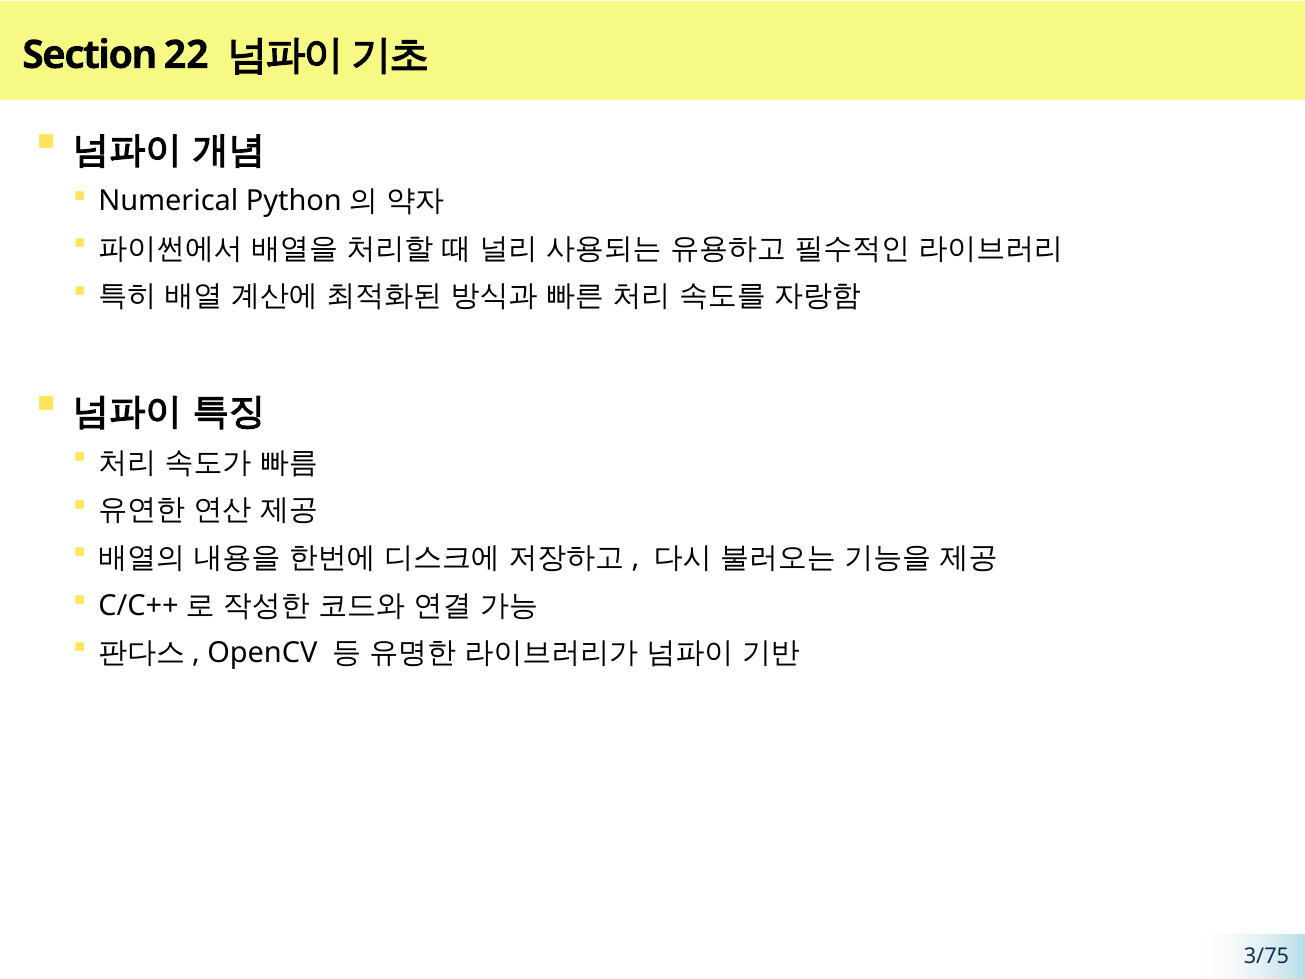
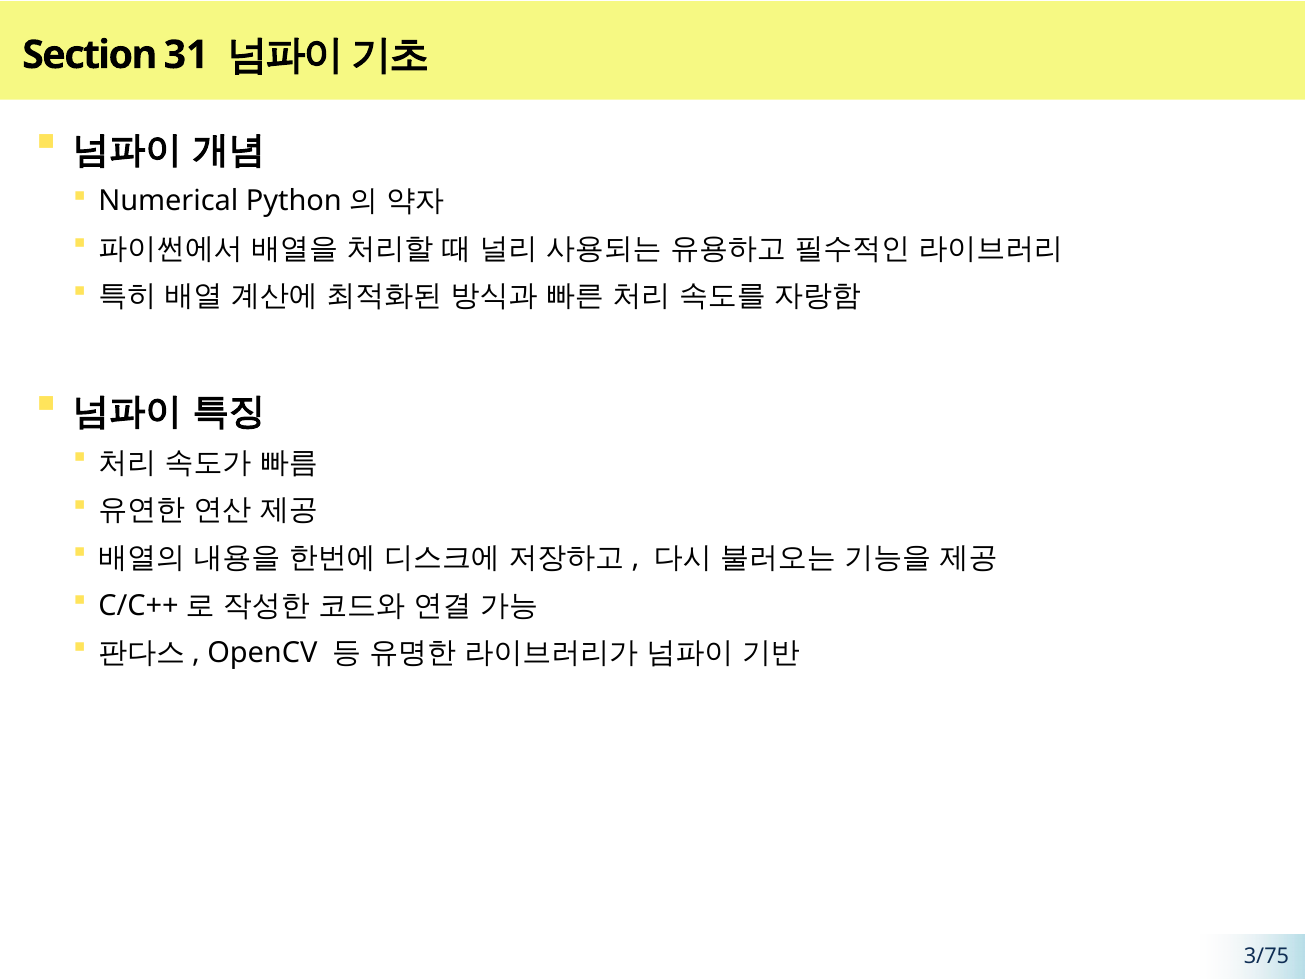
22: 22 -> 31
